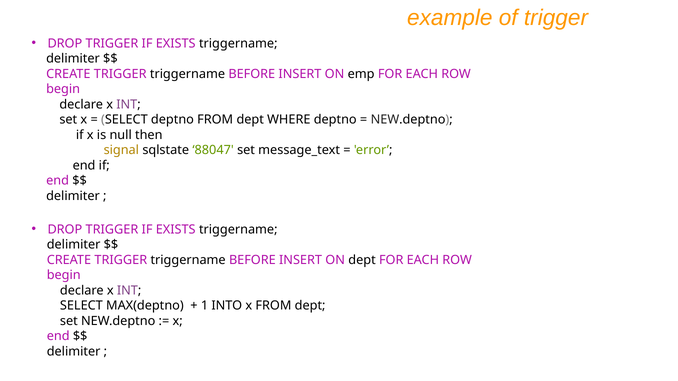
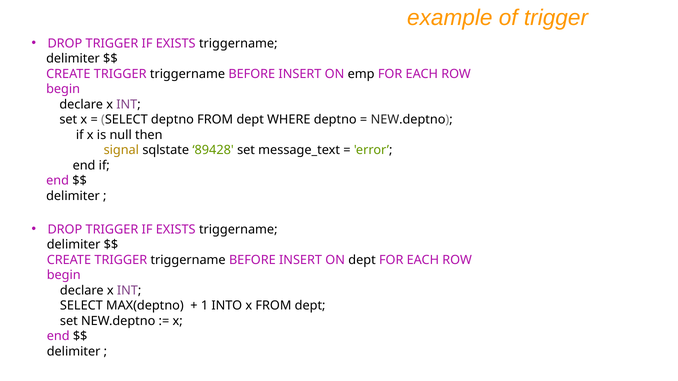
88047: 88047 -> 89428
